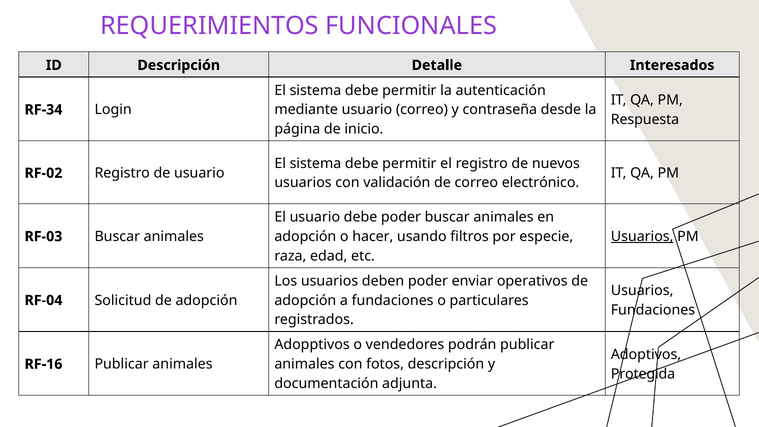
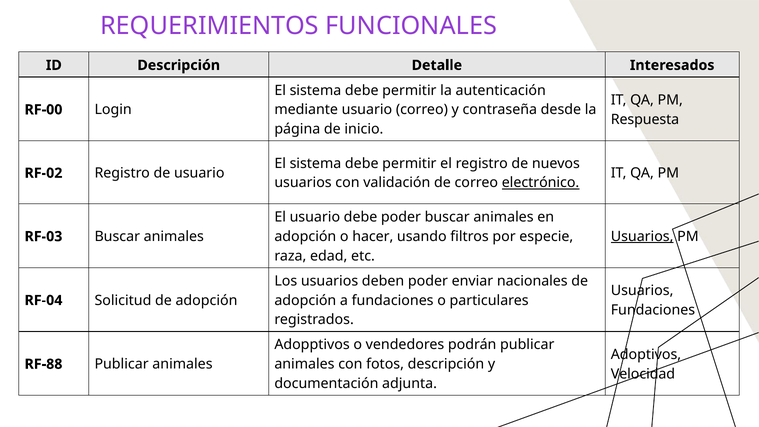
RF-34: RF-34 -> RF-00
electrónico underline: none -> present
operativos: operativos -> nacionales
RF-16: RF-16 -> RF-88
Protegida: Protegida -> Velocidad
